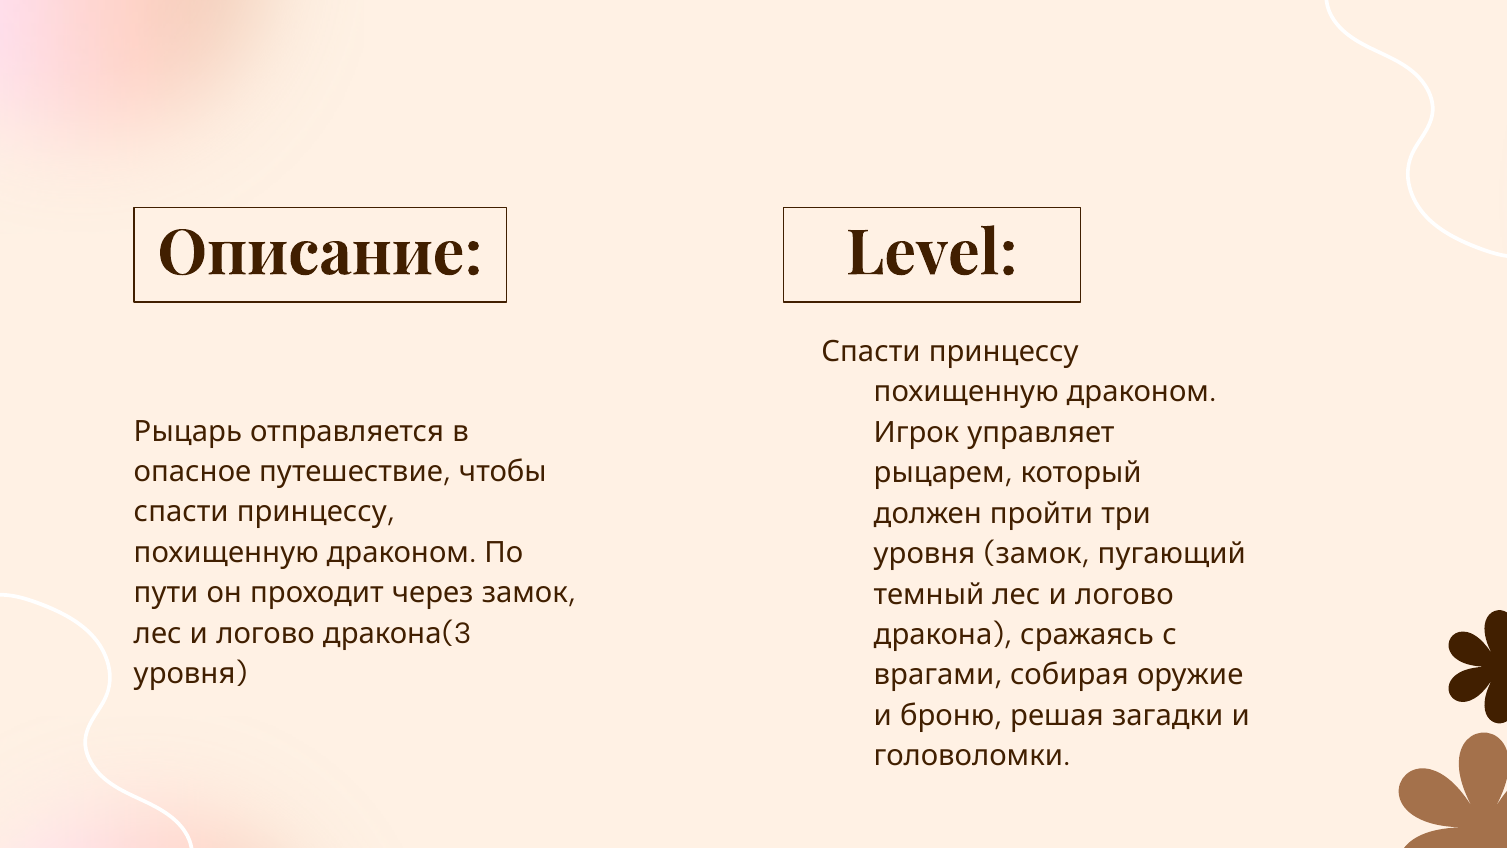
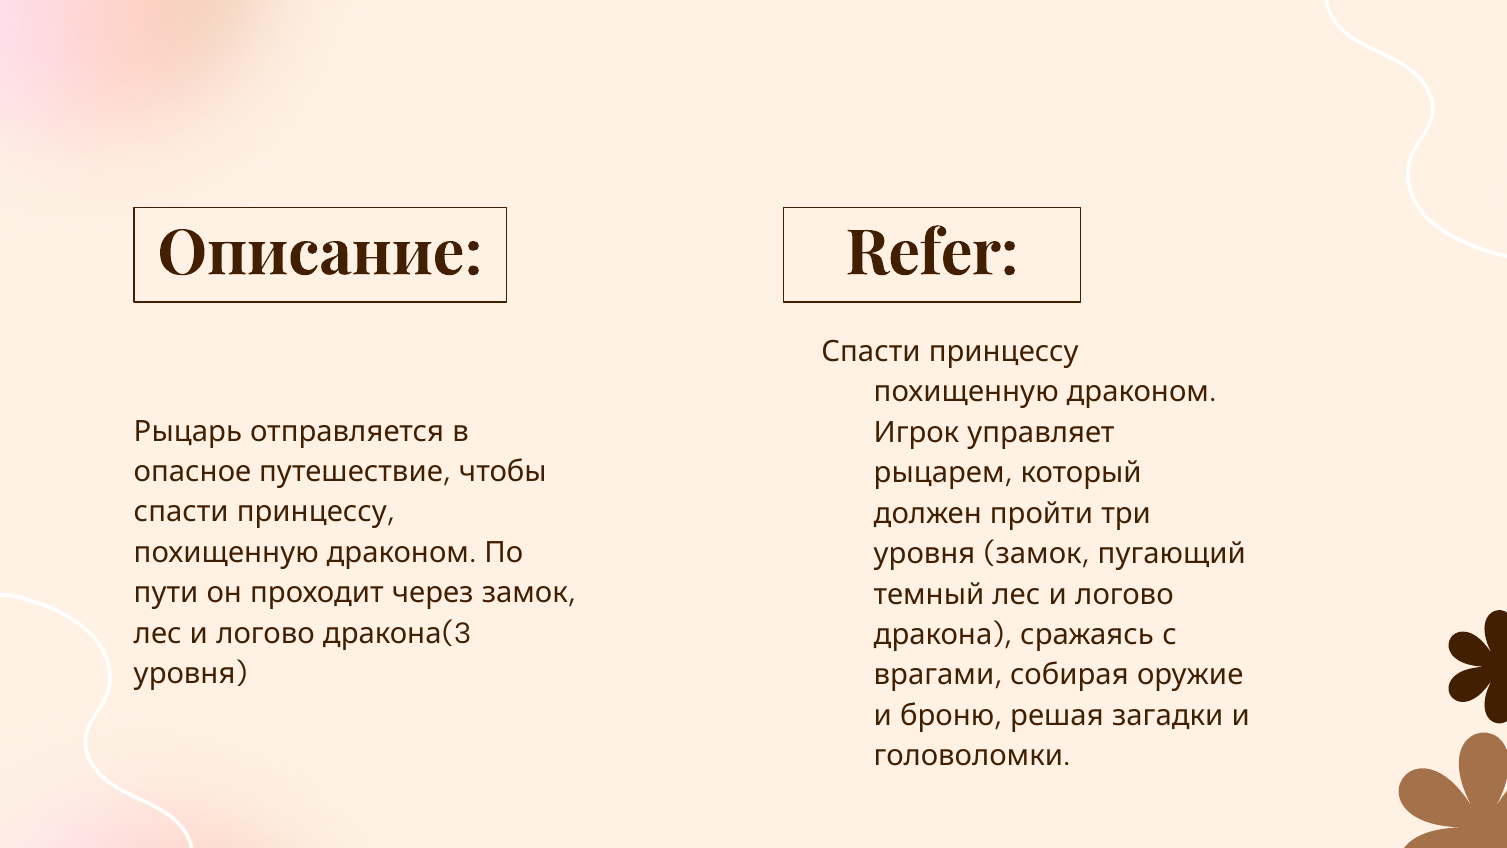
Level: Level -> Refer
